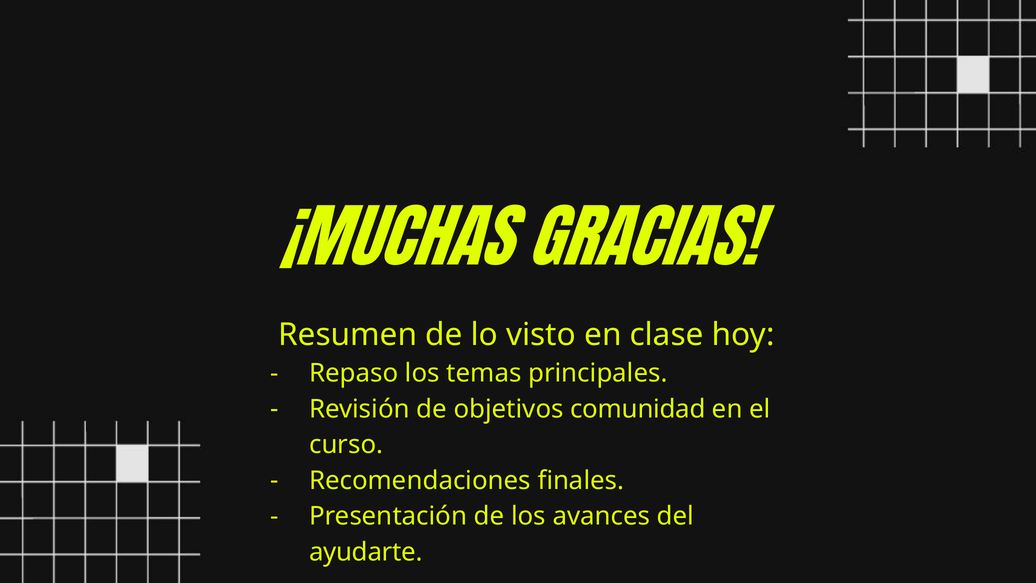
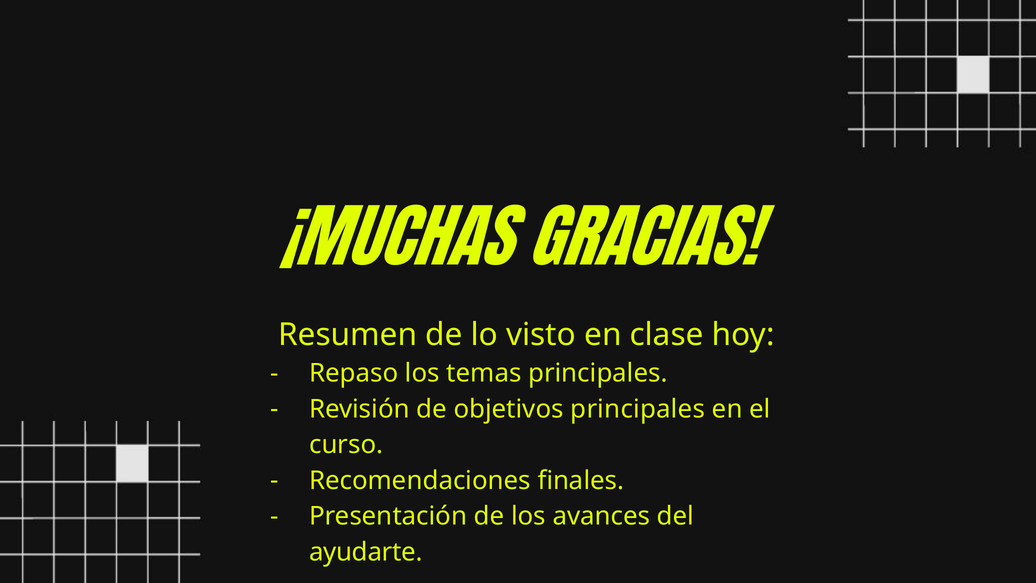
objetivos comunidad: comunidad -> principales
